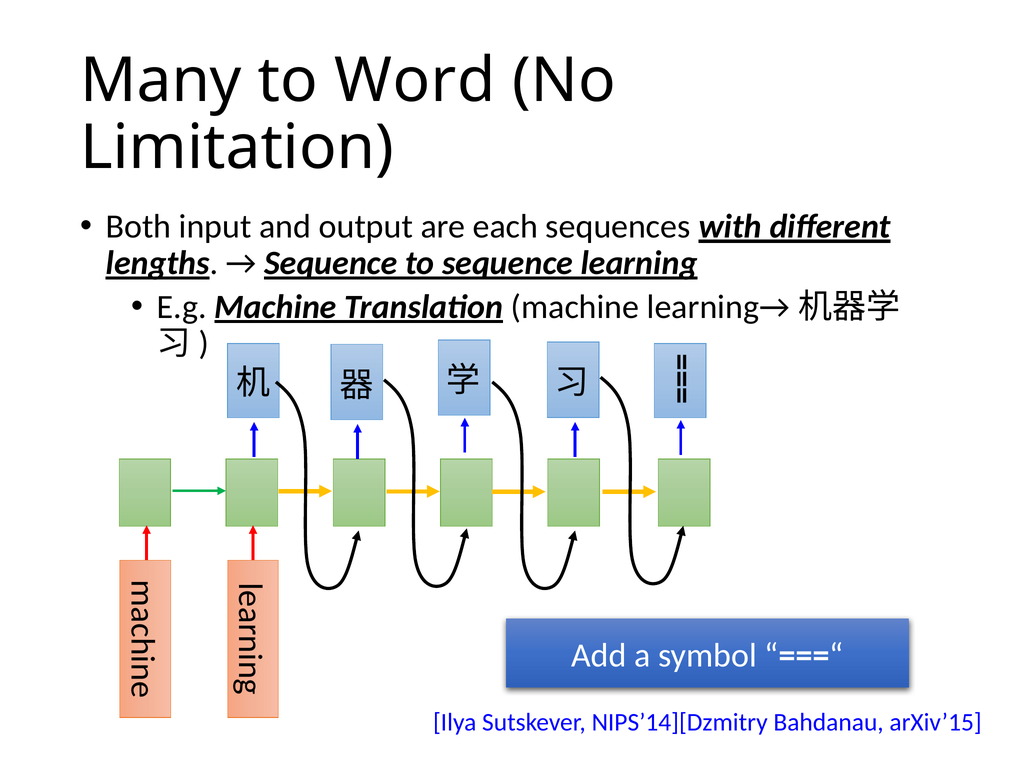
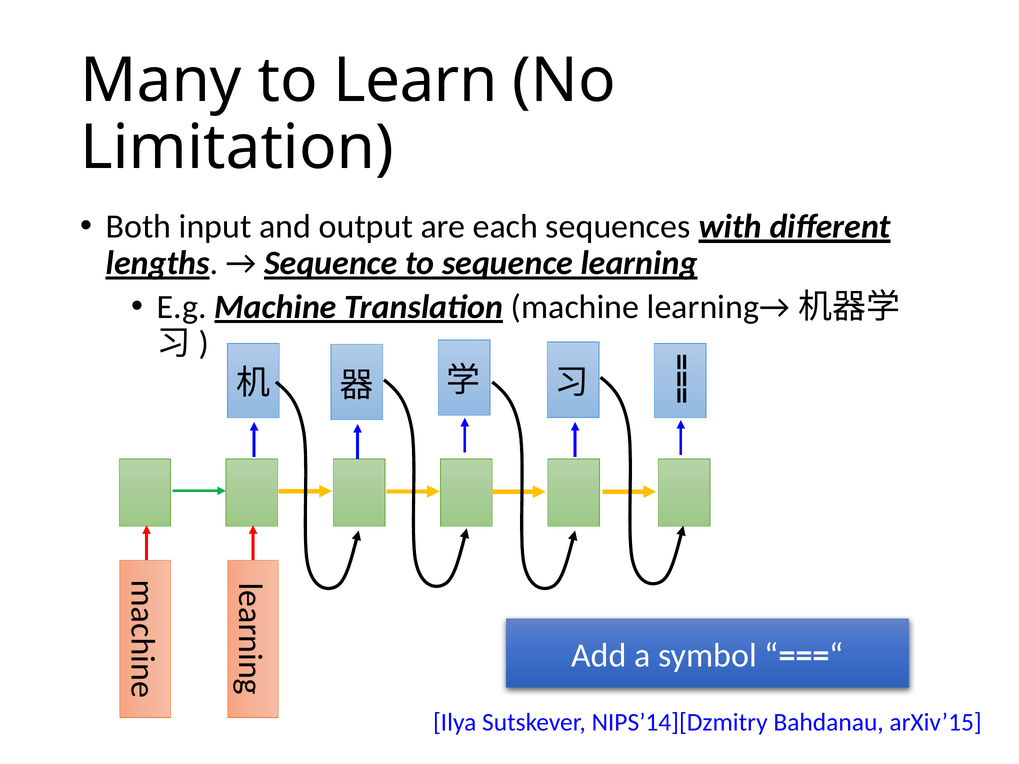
Word: Word -> Learn
